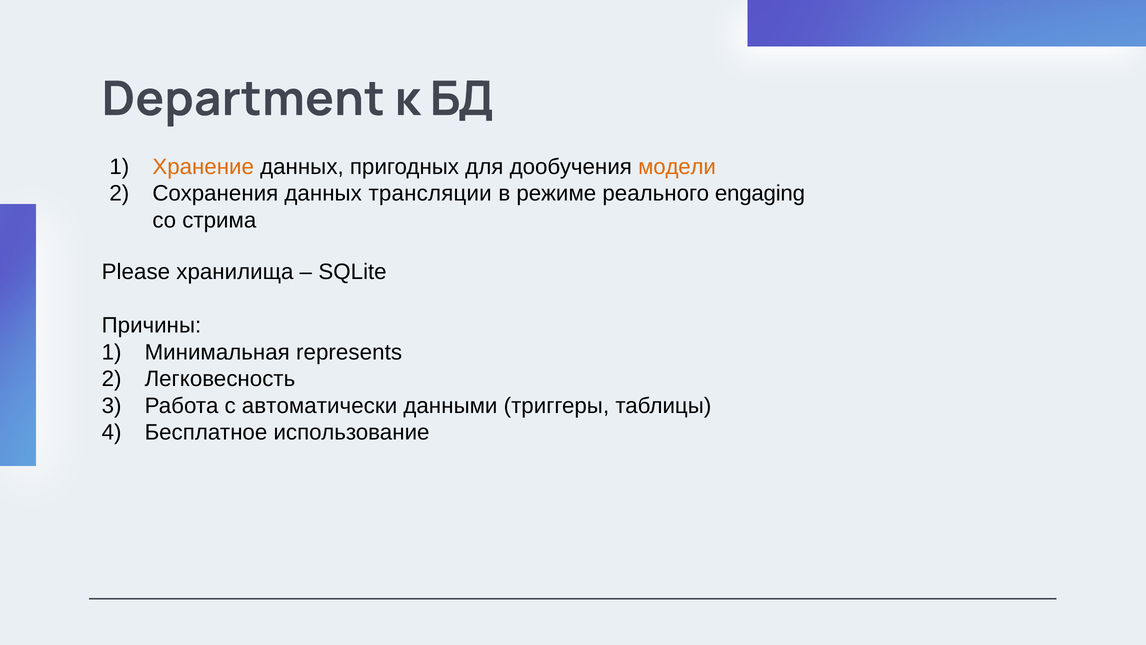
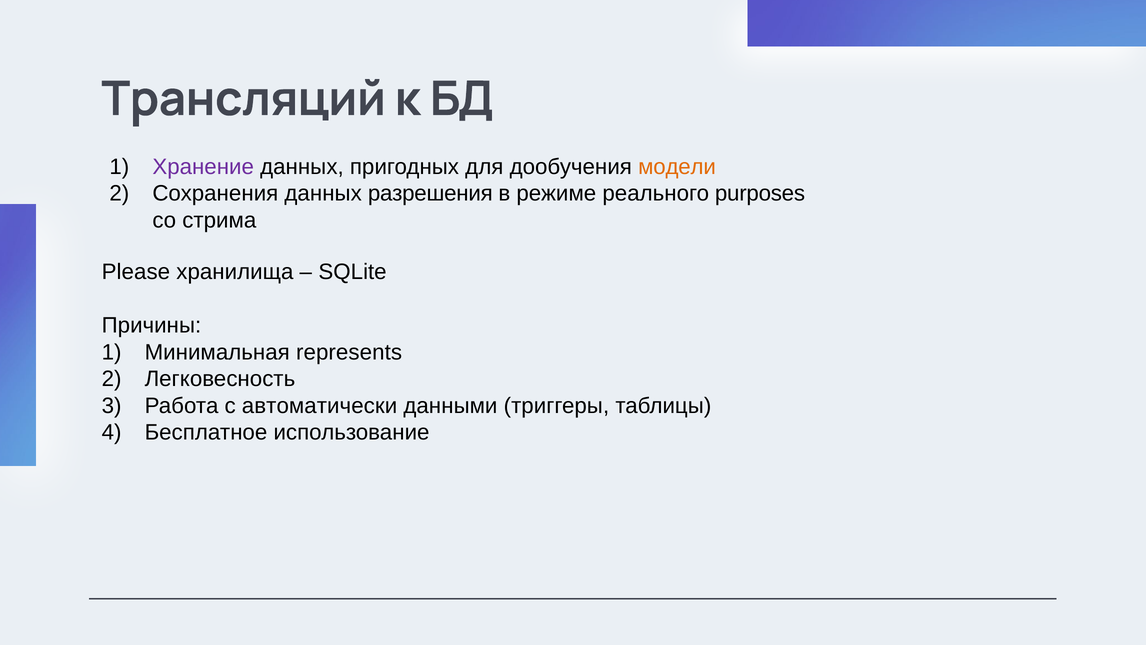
Department: Department -> Трансляций
Хранение colour: orange -> purple
трансляции: трансляции -> разрешения
engaging: engaging -> purposes
